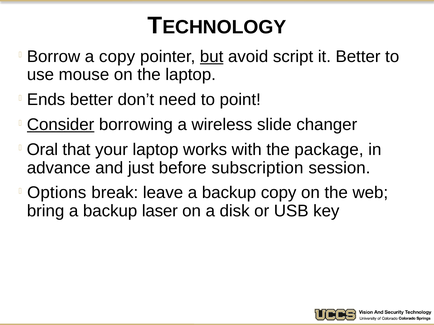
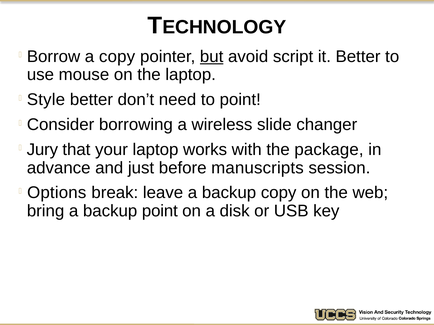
Ends: Ends -> Style
Consider underline: present -> none
Oral: Oral -> Jury
subscription: subscription -> manuscripts
backup laser: laser -> point
